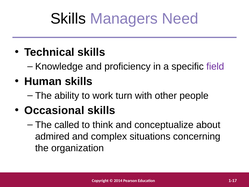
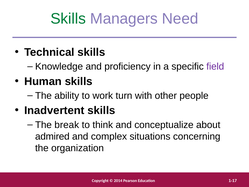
Skills at (68, 19) colour: black -> green
Occasional: Occasional -> Inadvertent
called: called -> break
